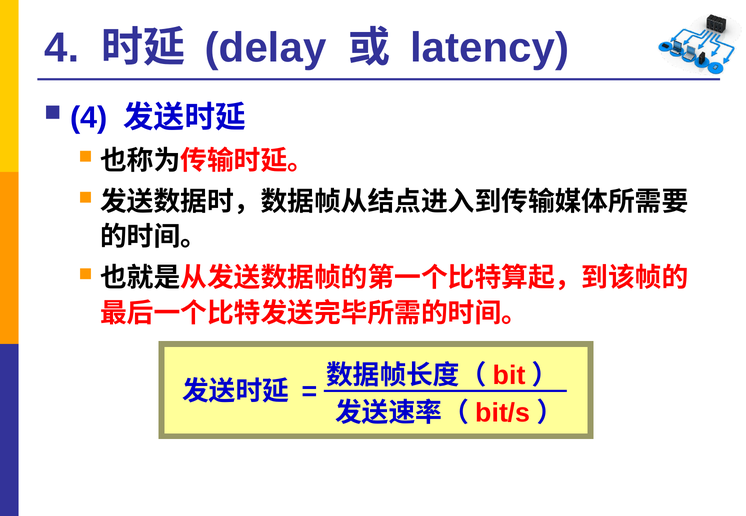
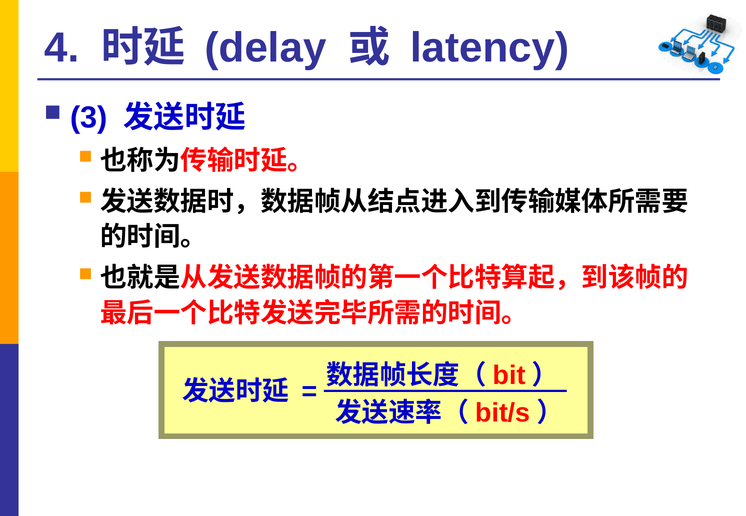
4 at (89, 118): 4 -> 3
